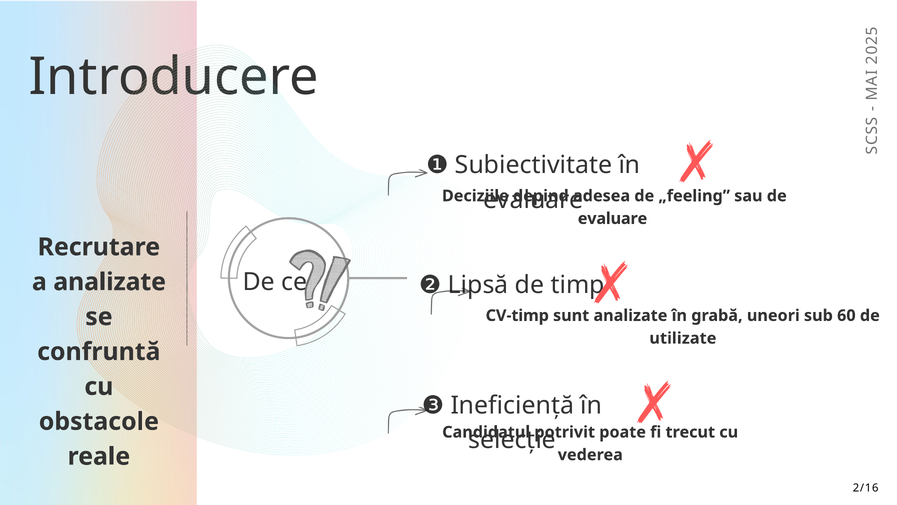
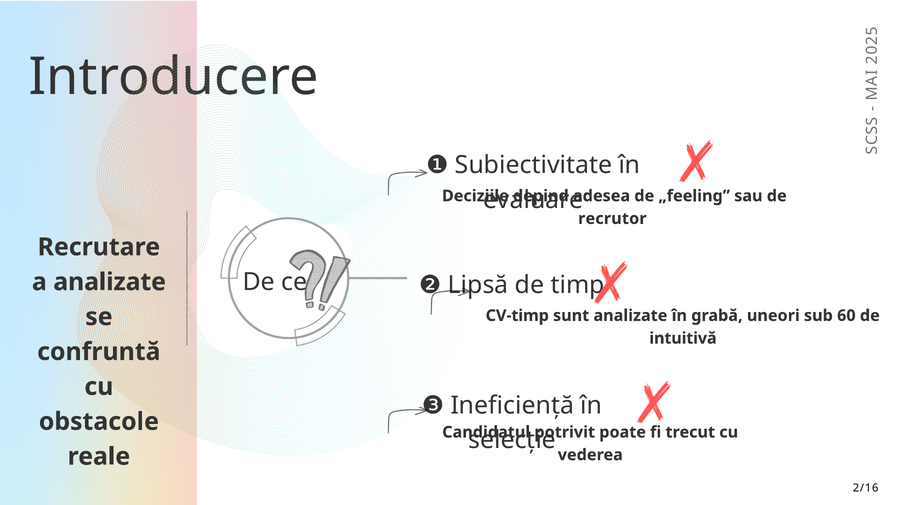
evaluare at (613, 218): evaluare -> recrutor
utilizate: utilizate -> intuitivă
